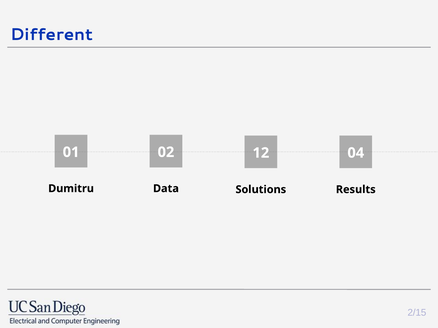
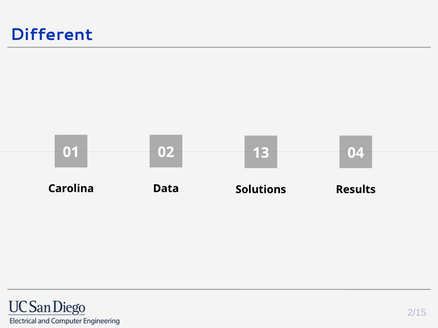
12: 12 -> 13
Dumitru: Dumitru -> Carolina
